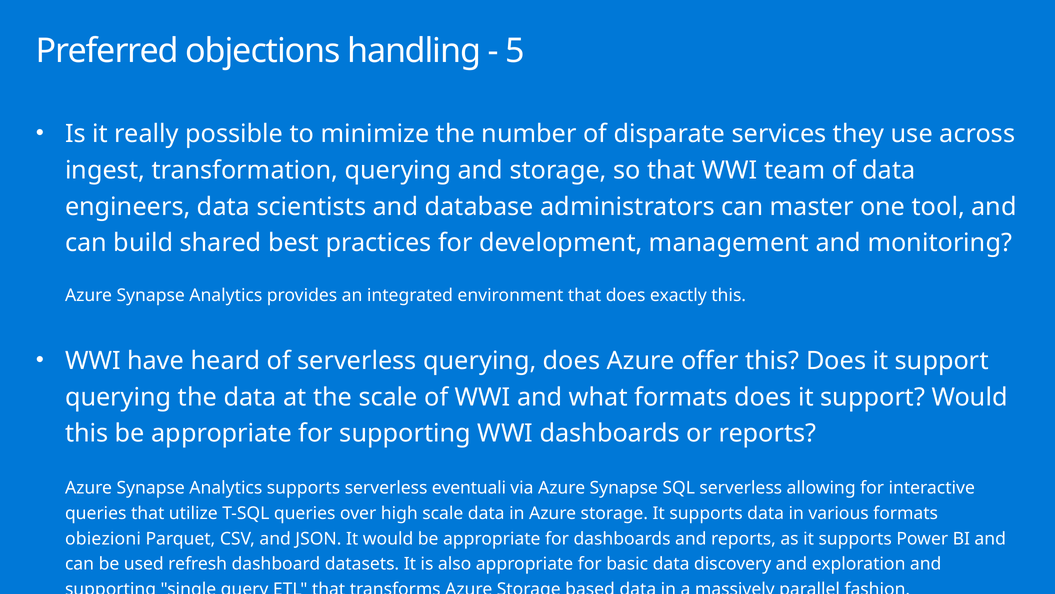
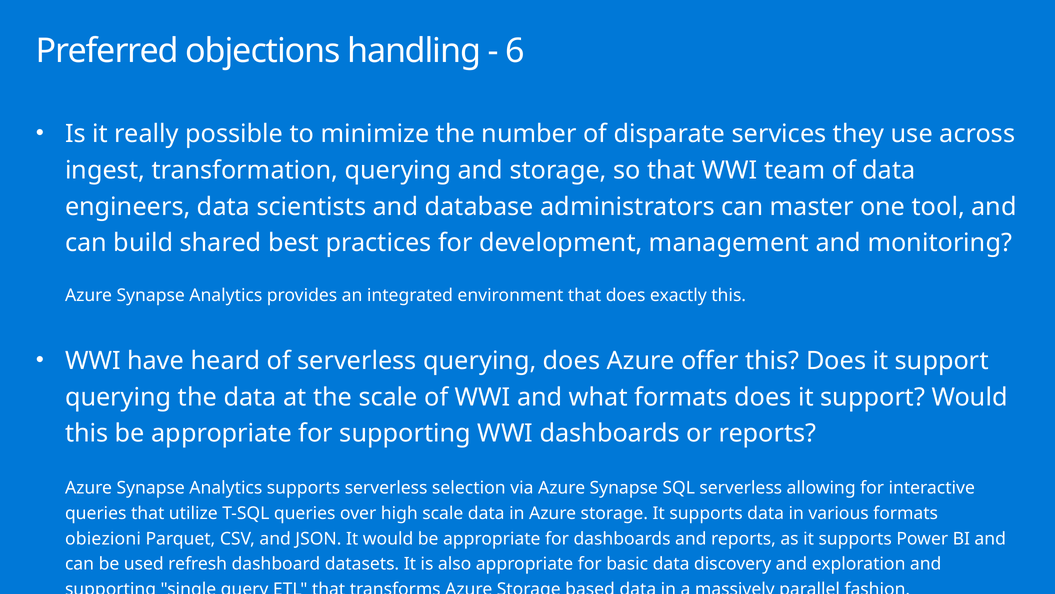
5: 5 -> 6
eventuali: eventuali -> selection
